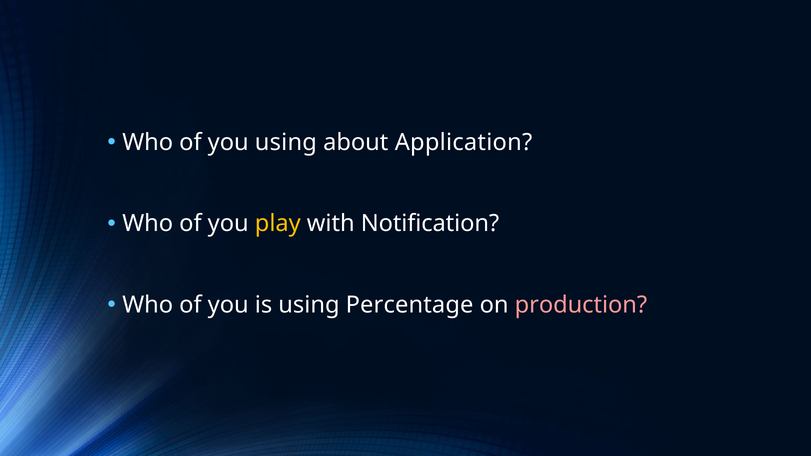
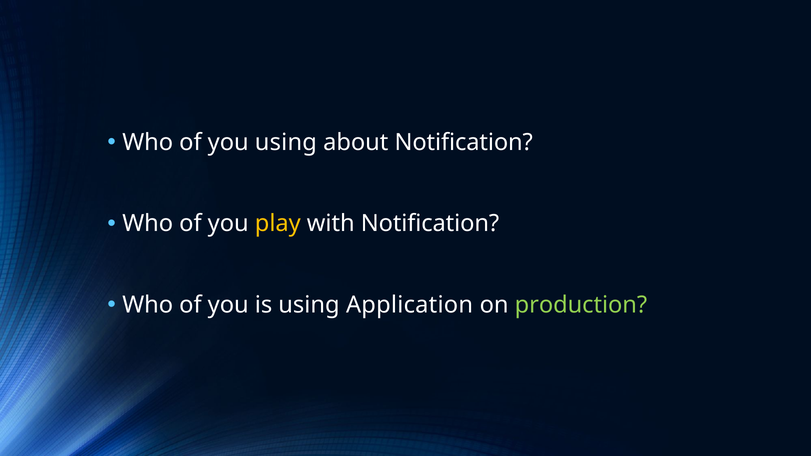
about Application: Application -> Notification
Percentage: Percentage -> Application
production colour: pink -> light green
